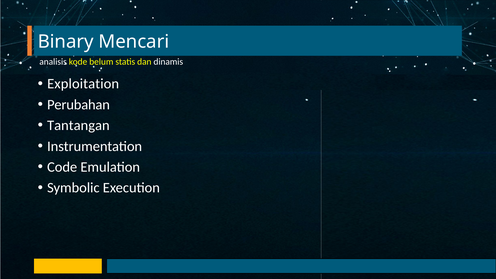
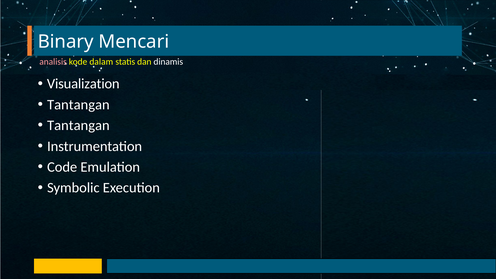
analisis colour: white -> pink
belum: belum -> dalam
Exploitation: Exploitation -> Visualization
Perubahan at (78, 105): Perubahan -> Tantangan
